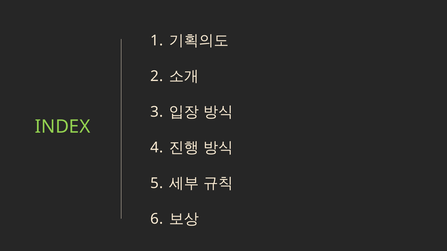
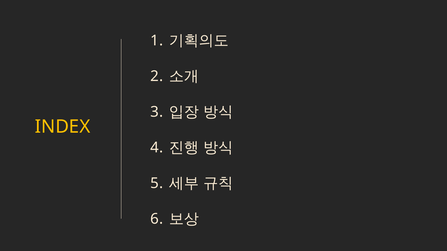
INDEX colour: light green -> yellow
